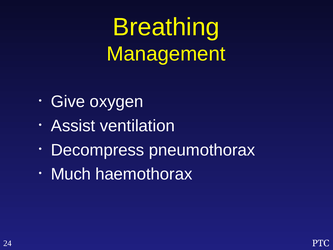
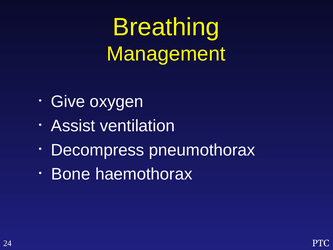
Much: Much -> Bone
